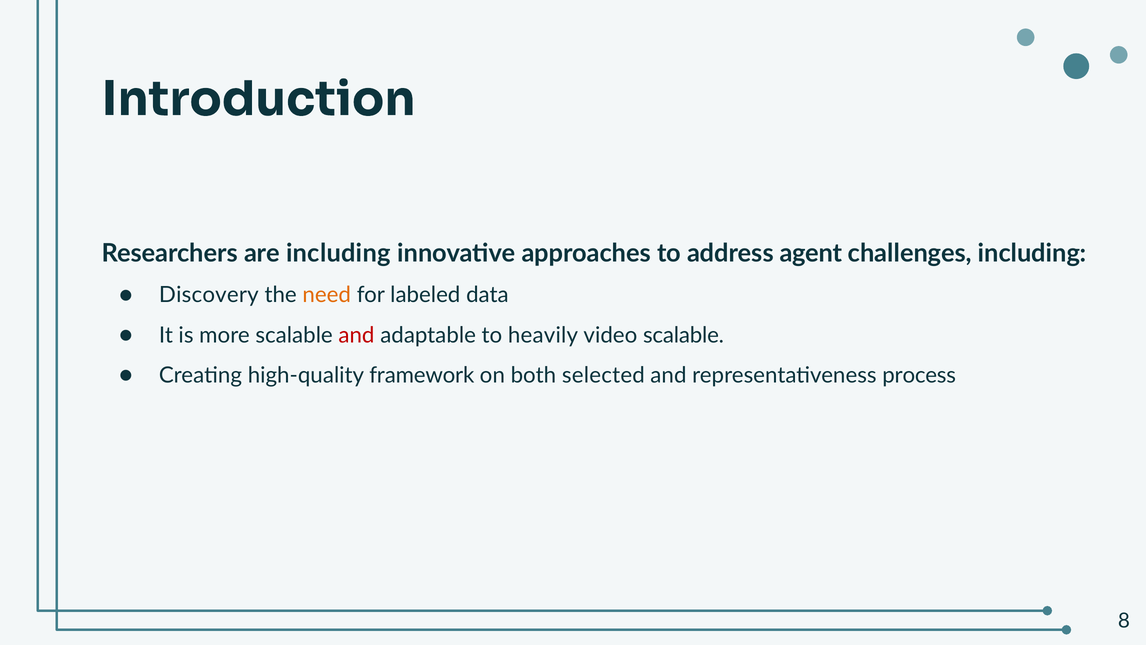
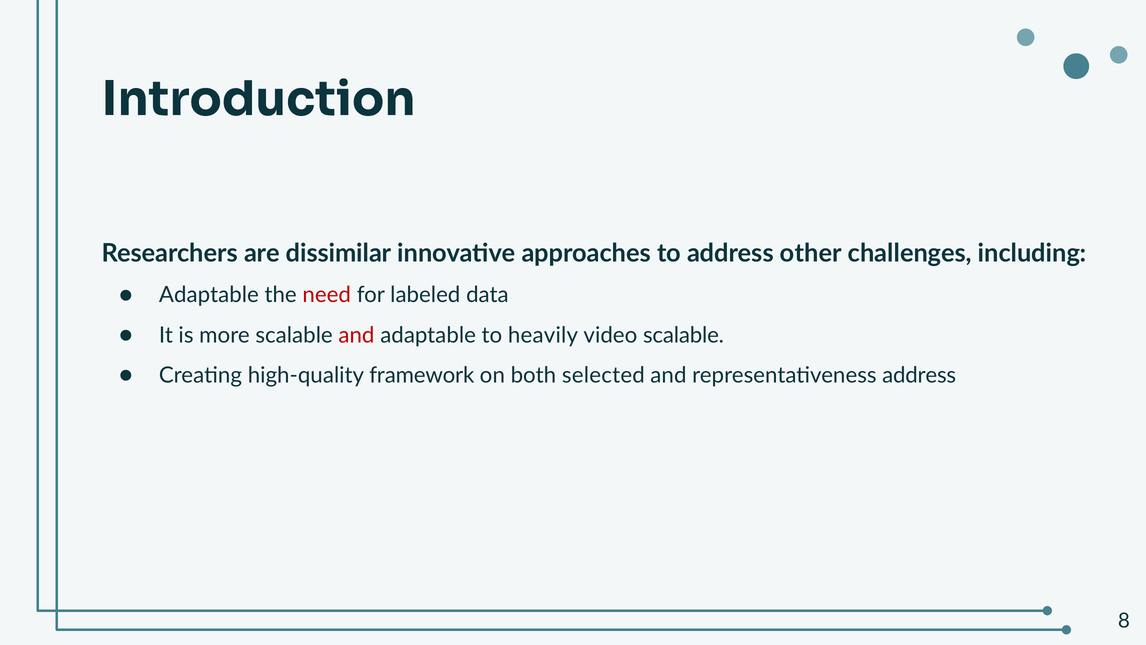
are including: including -> dissimilar
agent: agent -> other
Discovery at (209, 295): Discovery -> Adaptable
need colour: orange -> red
representativeness process: process -> address
